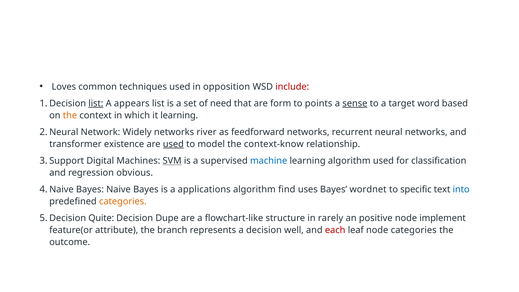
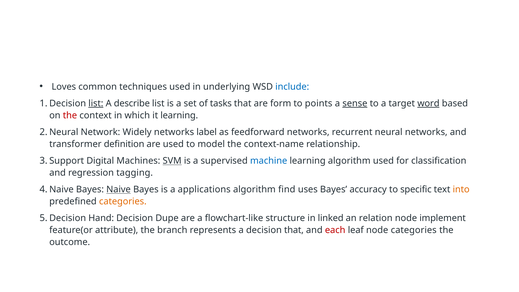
opposition: opposition -> underlying
include colour: red -> blue
appears: appears -> describe
need: need -> tasks
word underline: none -> present
the at (70, 115) colour: orange -> red
river: river -> label
existence: existence -> definition
used at (173, 144) underline: present -> none
context-know: context-know -> context-name
obvious: obvious -> tagging
Naive underline: none -> present
wordnet: wordnet -> accuracy
into colour: blue -> orange
Quite: Quite -> Hand
rarely: rarely -> linked
positive: positive -> relation
decision well: well -> that
